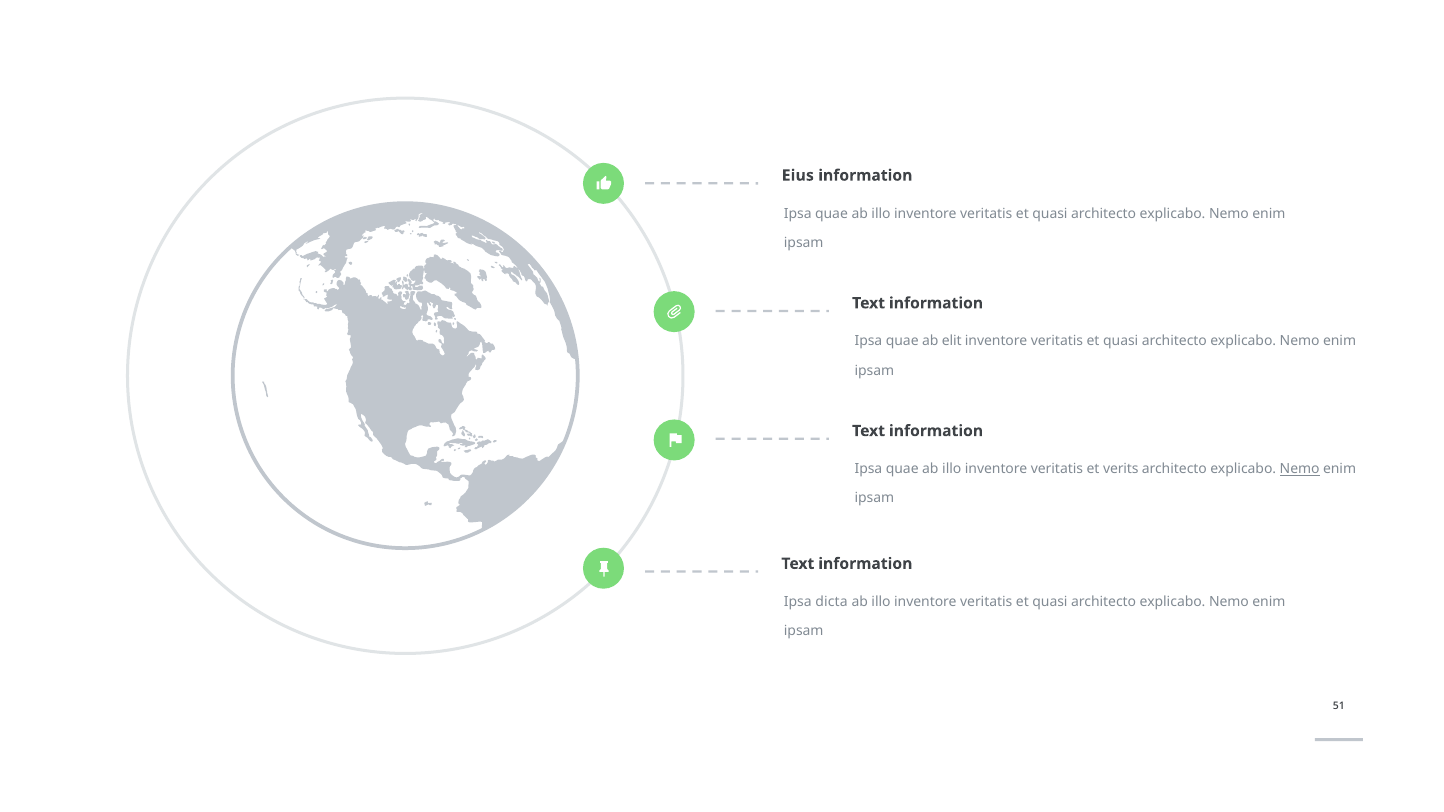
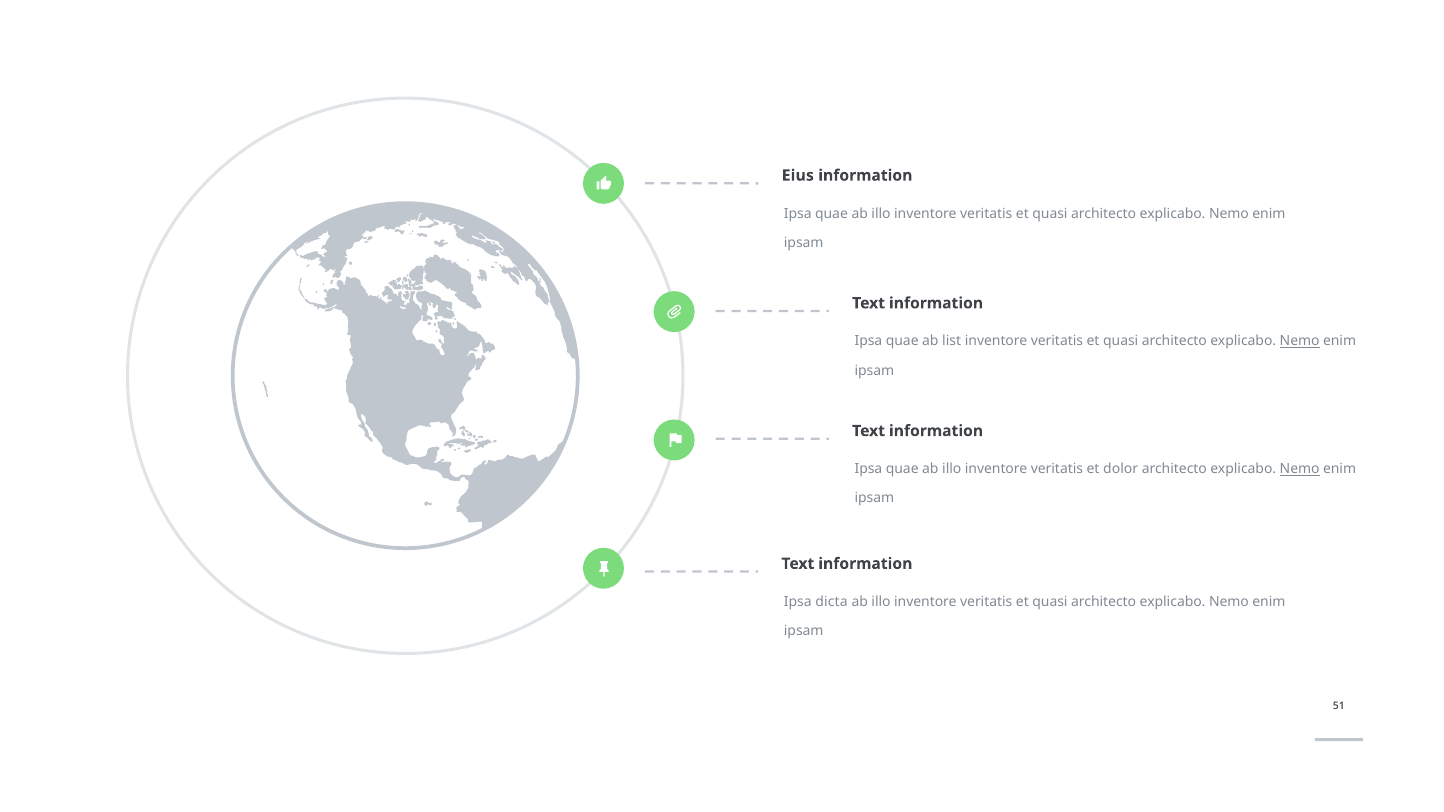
elit: elit -> list
Nemo at (1300, 341) underline: none -> present
verits: verits -> dolor
